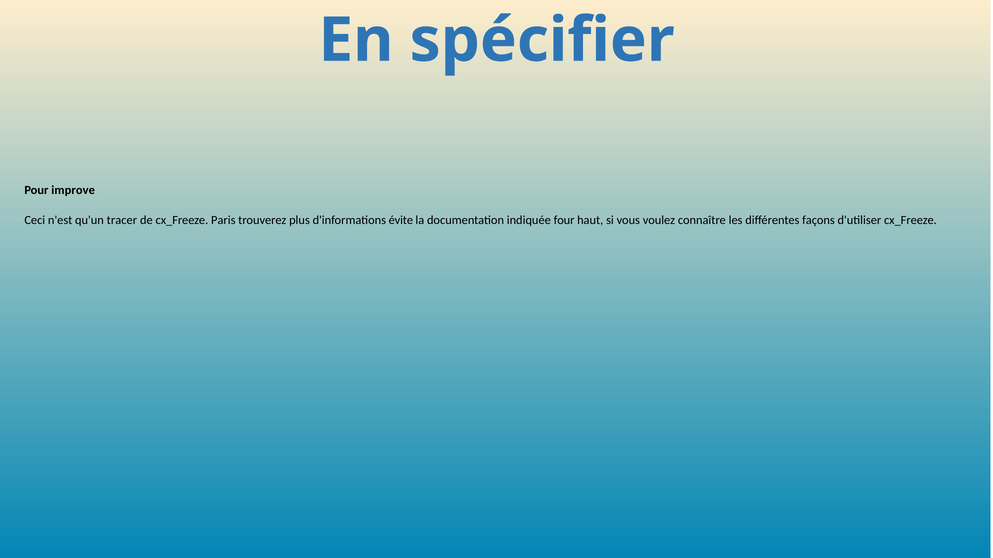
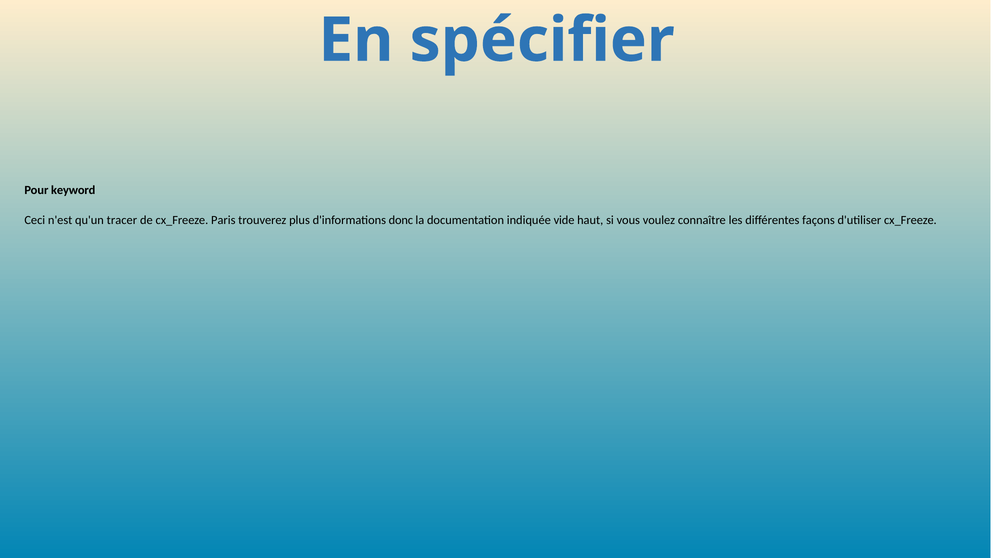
improve: improve -> keyword
évite: évite -> donc
four: four -> vide
